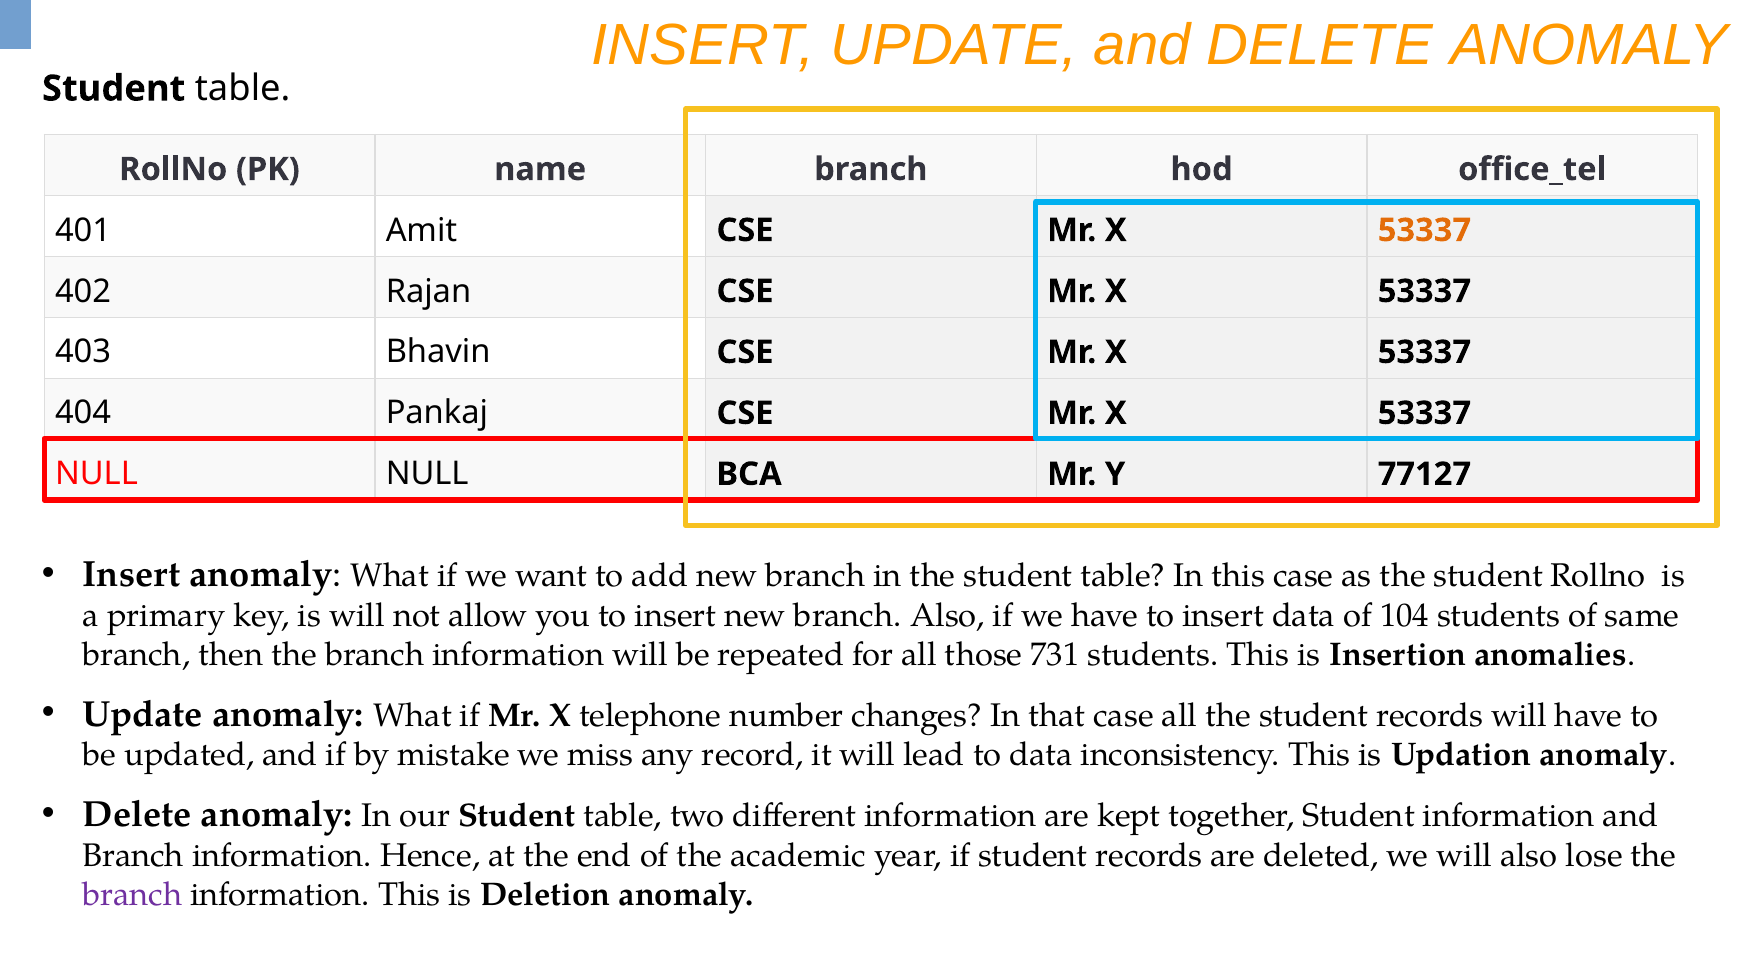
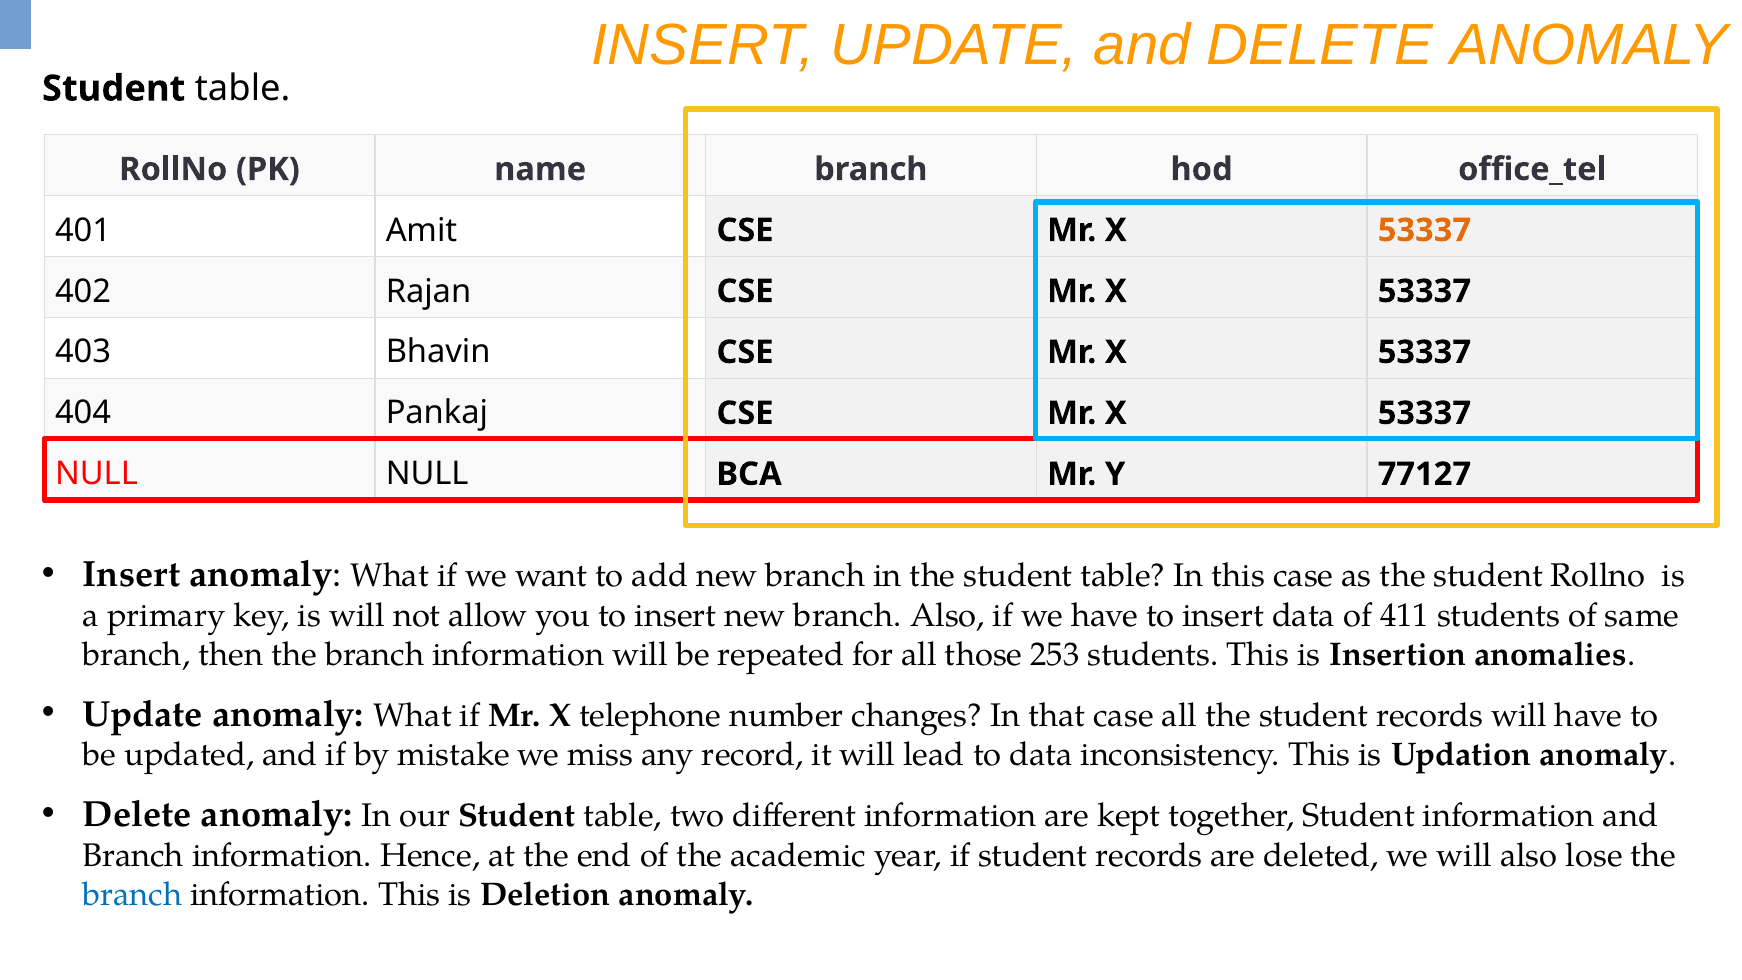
104: 104 -> 411
731: 731 -> 253
branch at (132, 894) colour: purple -> blue
